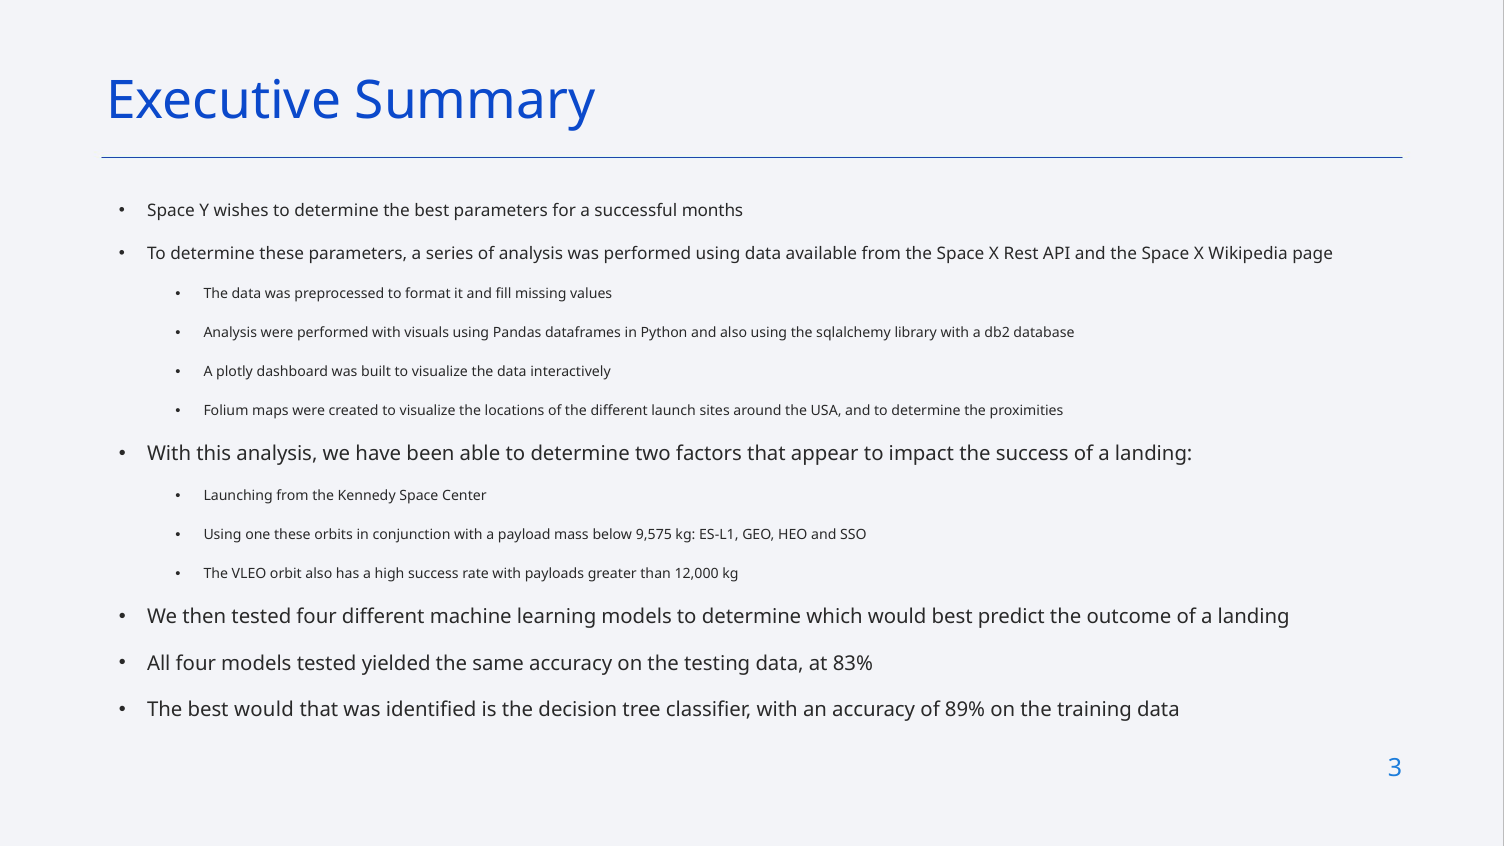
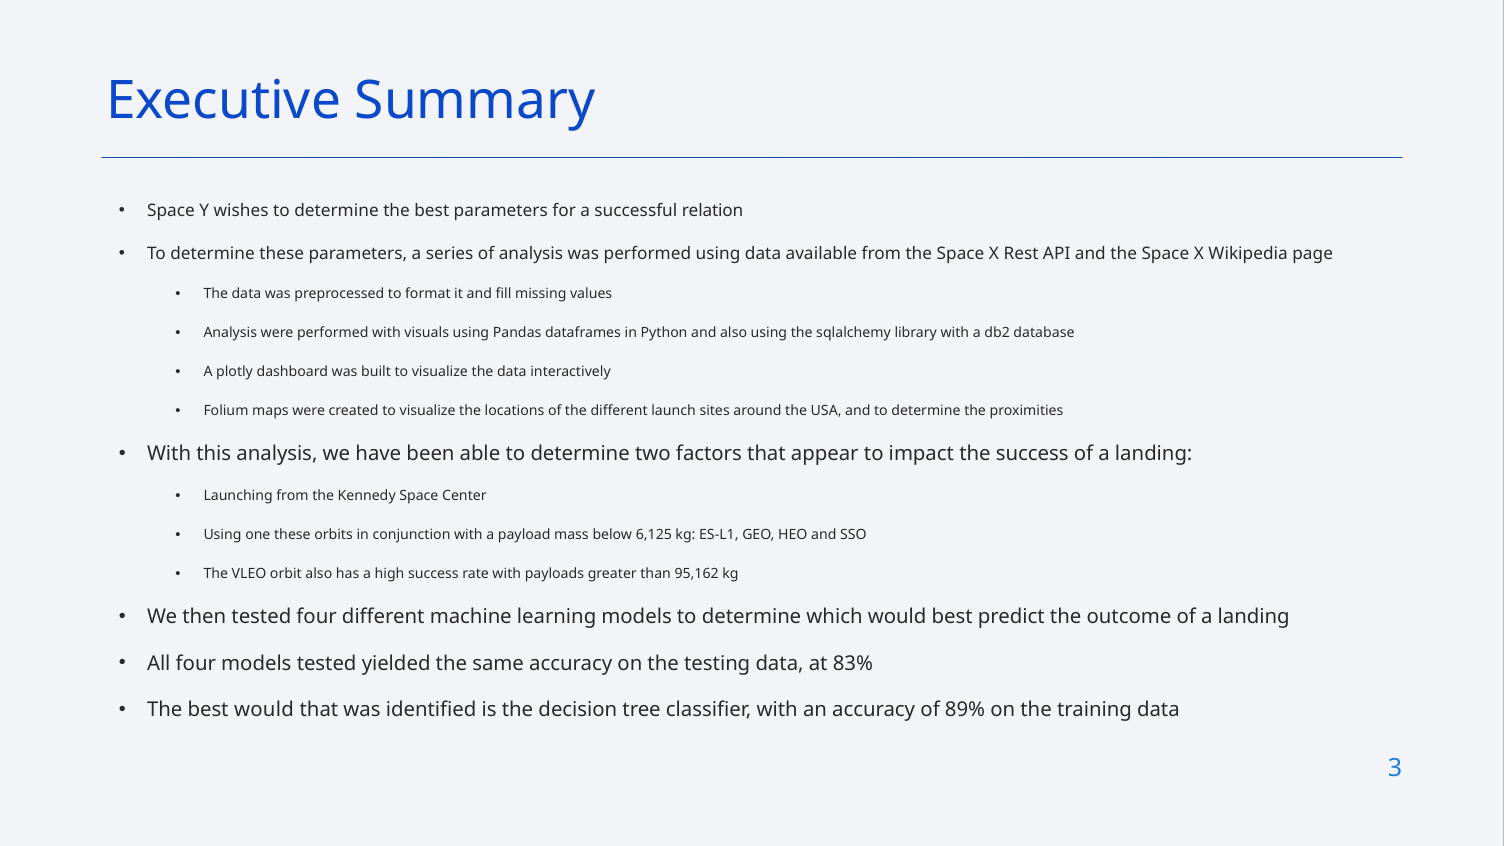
months: months -> relation
9,575: 9,575 -> 6,125
12,000: 12,000 -> 95,162
